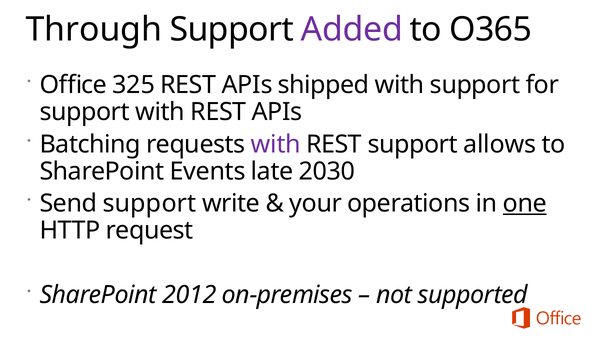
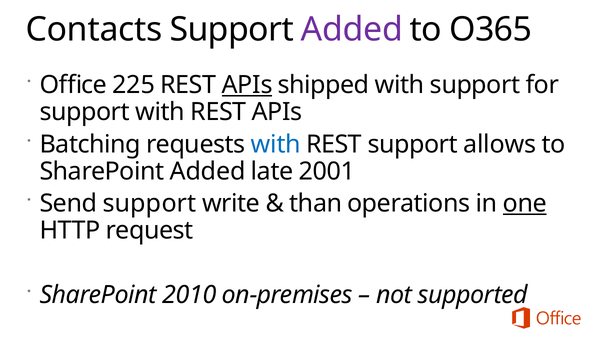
Through: Through -> Contacts
325: 325 -> 225
APIs at (247, 85) underline: none -> present
with at (276, 144) colour: purple -> blue
SharePoint Events: Events -> Added
2030: 2030 -> 2001
your: your -> than
2012: 2012 -> 2010
